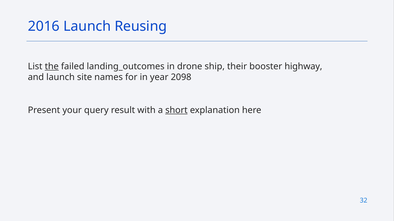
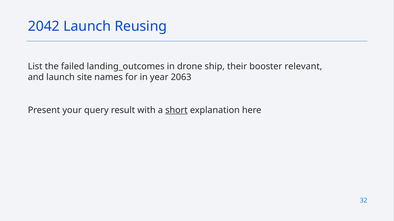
2016: 2016 -> 2042
the underline: present -> none
highway: highway -> relevant
2098: 2098 -> 2063
